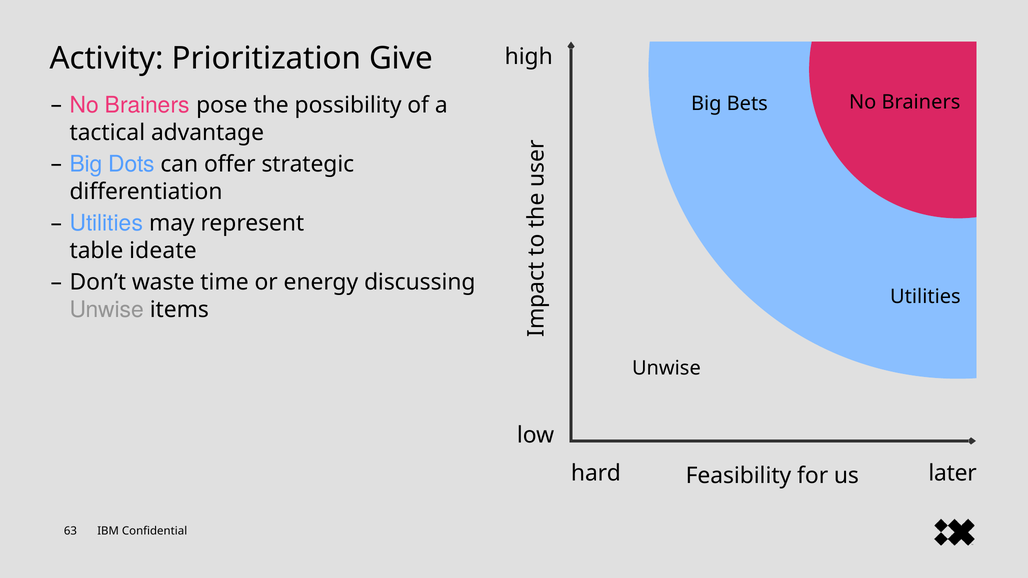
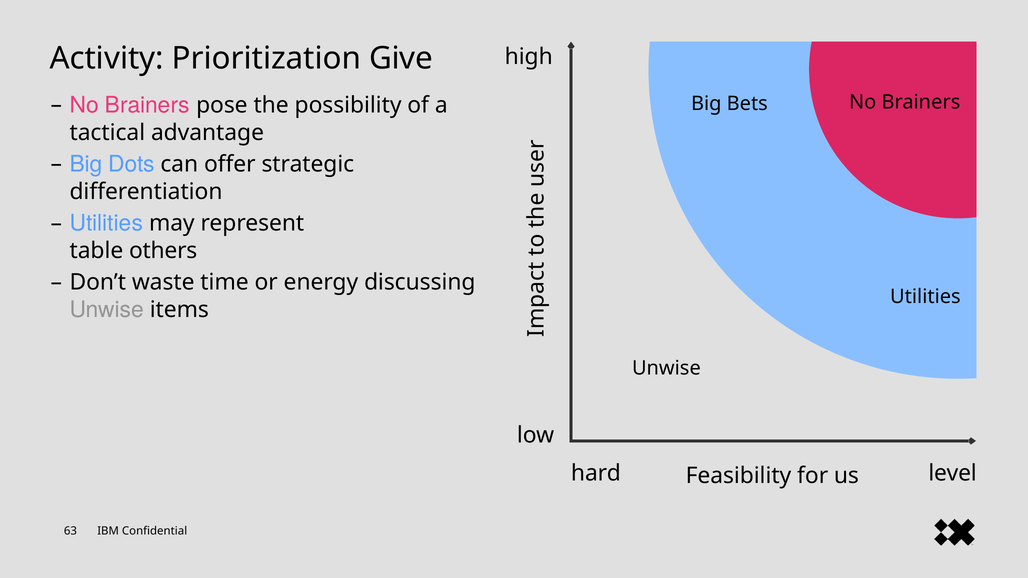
ideate: ideate -> others
later: later -> level
